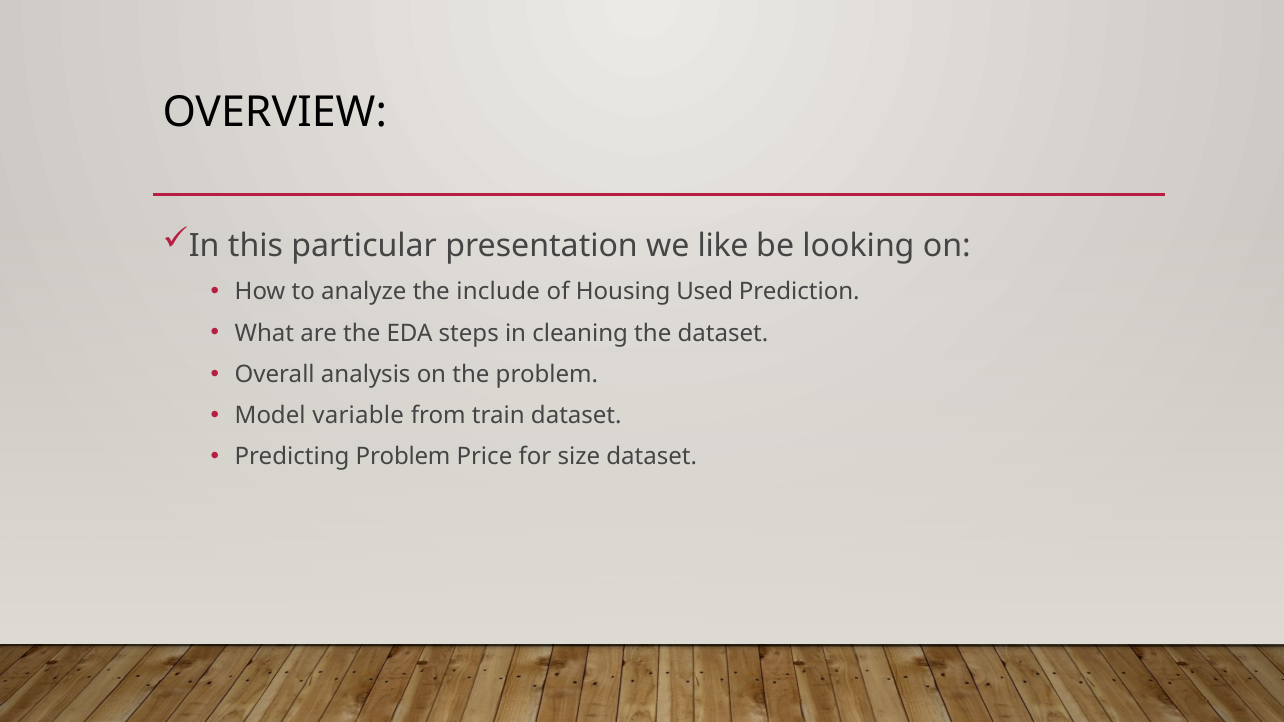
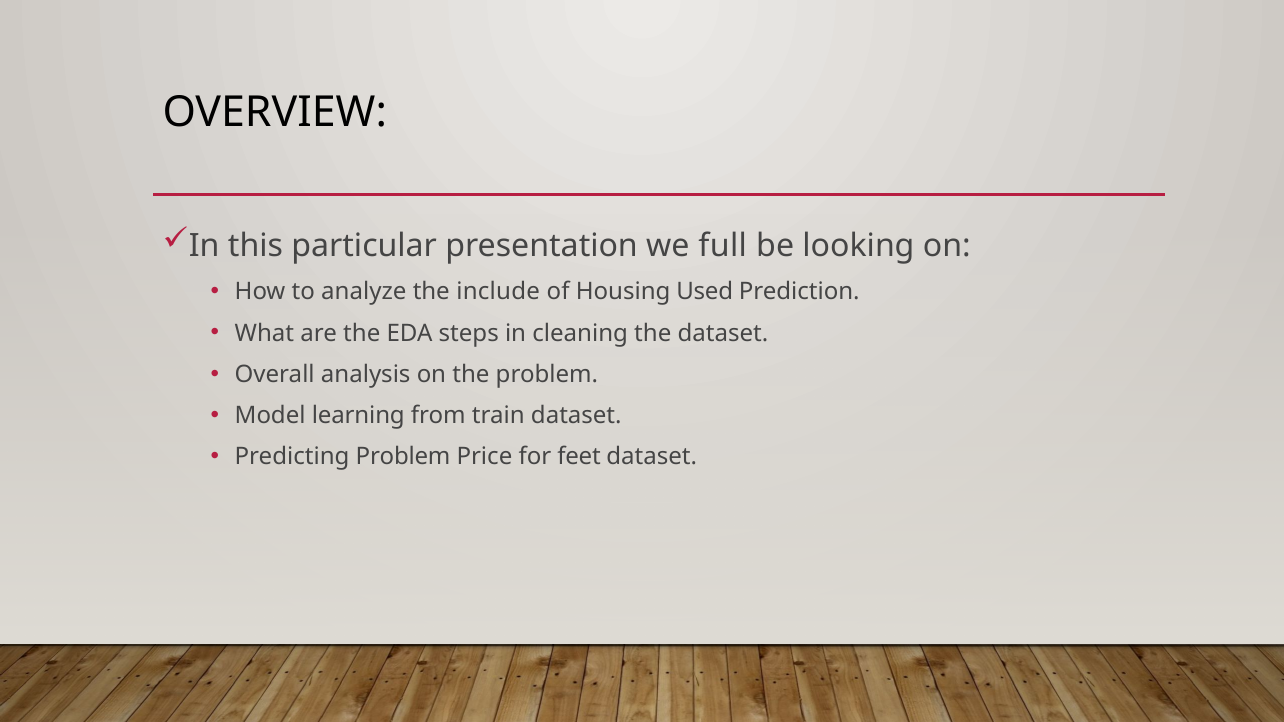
like: like -> full
variable: variable -> learning
size: size -> feet
